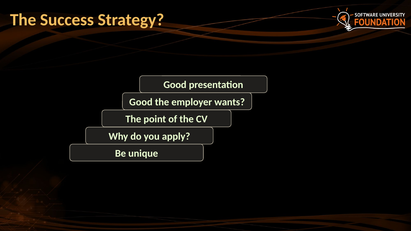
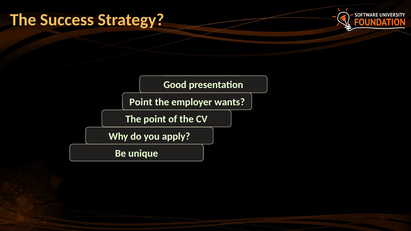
Good at (141, 102): Good -> Point
